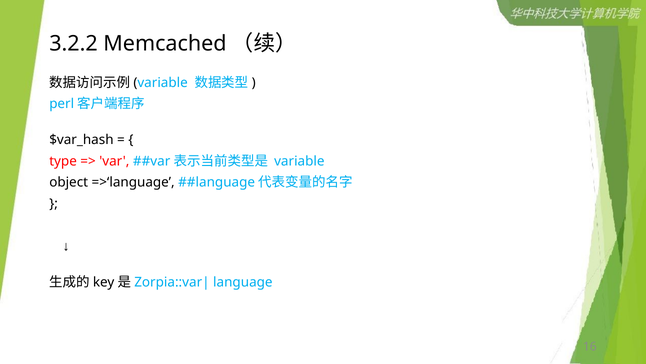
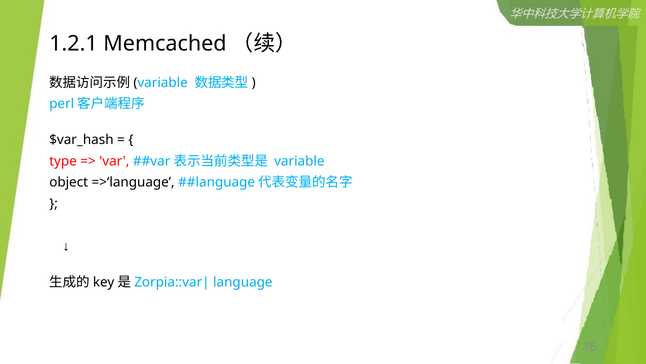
3.2.2: 3.2.2 -> 1.2.1
